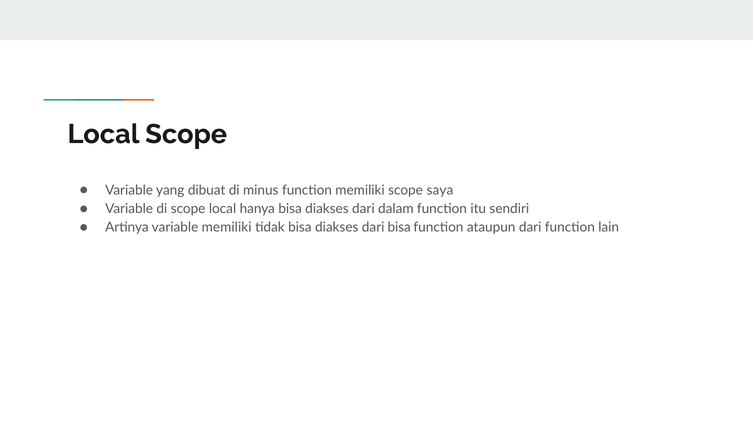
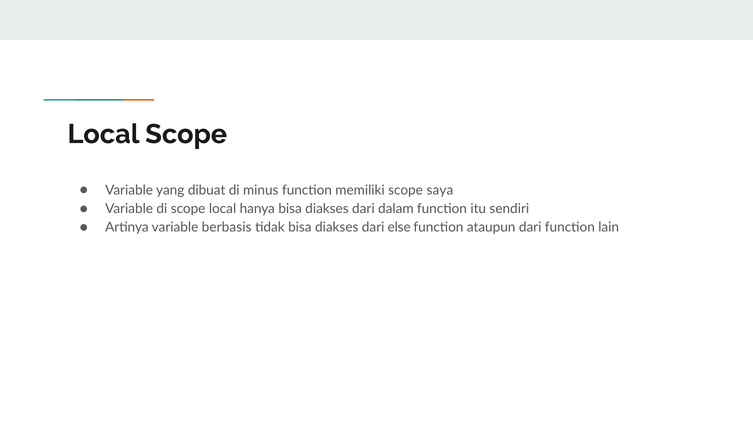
variable memiliki: memiliki -> berbasis
dari bisa: bisa -> else
